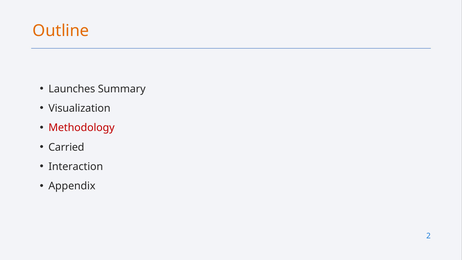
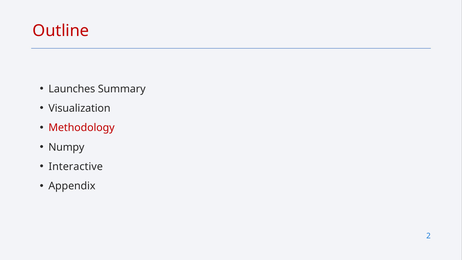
Outline colour: orange -> red
Carried: Carried -> Numpy
Interaction: Interaction -> Interactive
